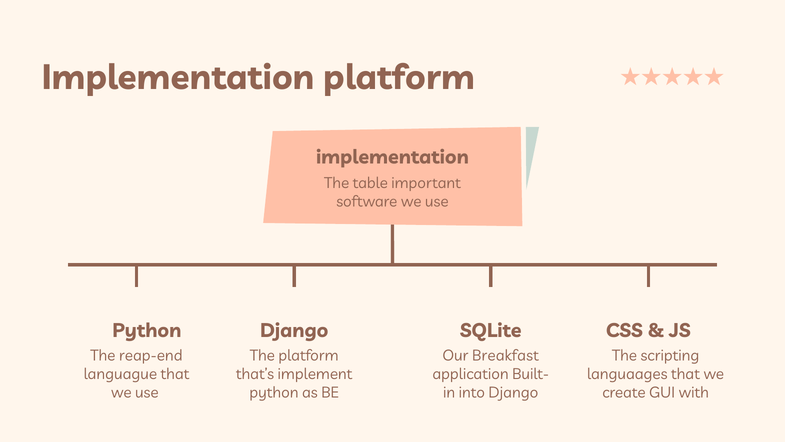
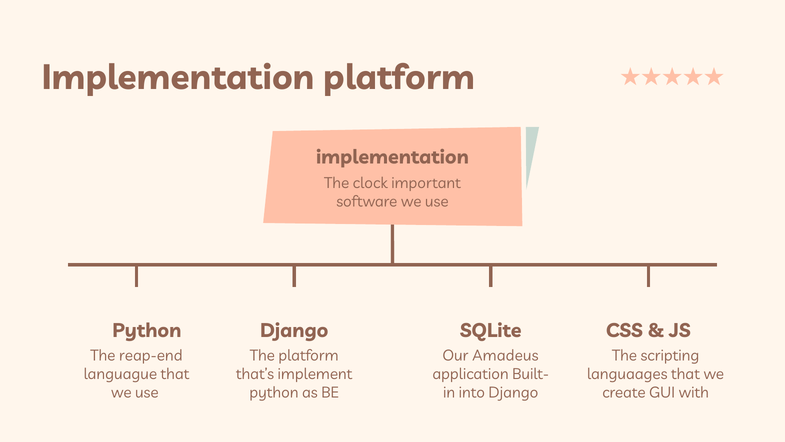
table: table -> clock
Breakfast: Breakfast -> Amadeus
